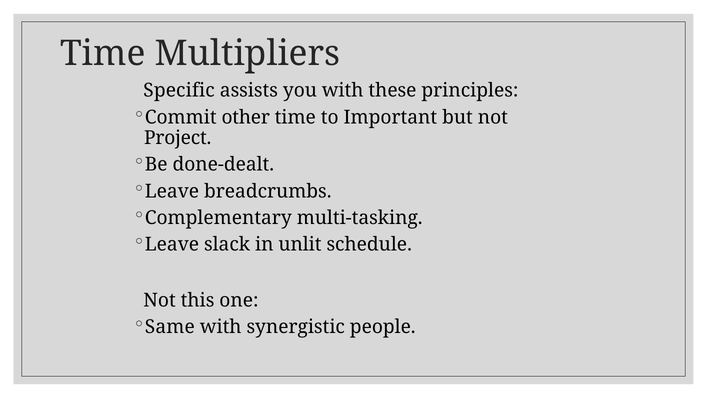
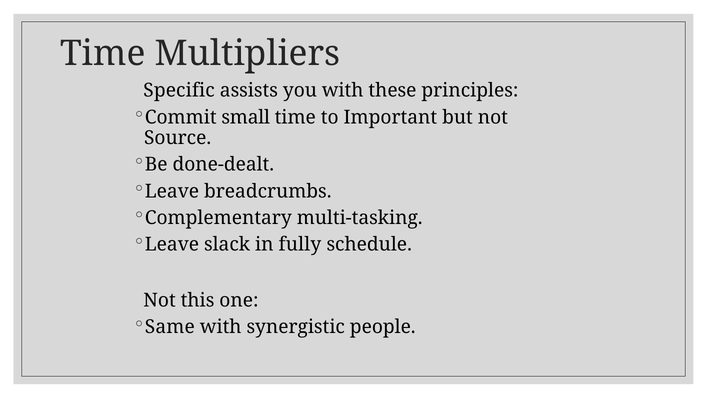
other: other -> small
Project: Project -> Source
unlit: unlit -> fully
